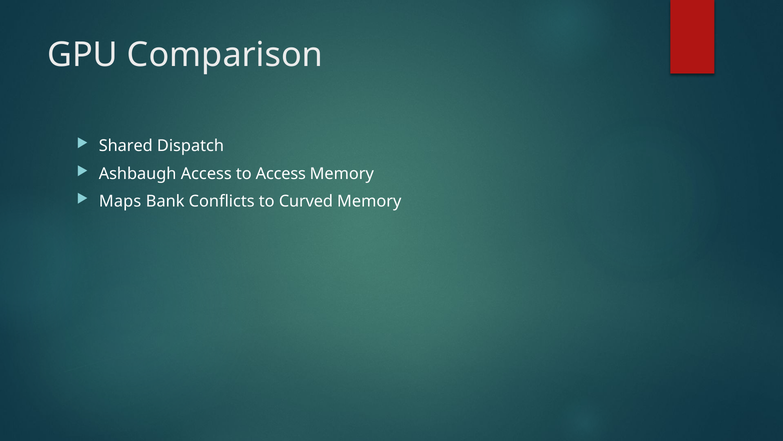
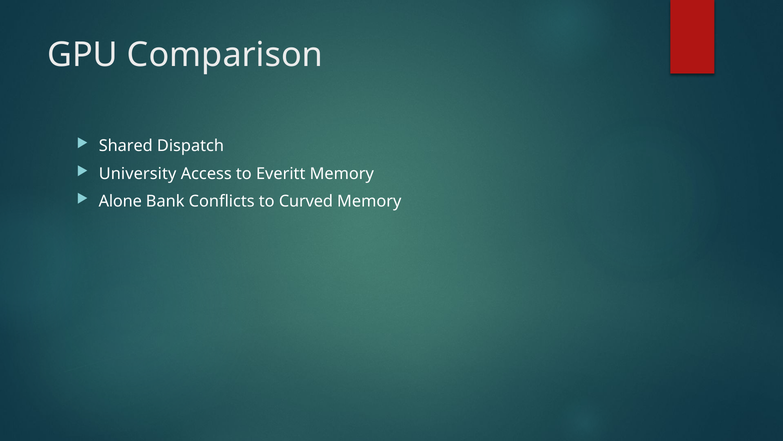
Ashbaugh: Ashbaugh -> University
to Access: Access -> Everitt
Maps: Maps -> Alone
